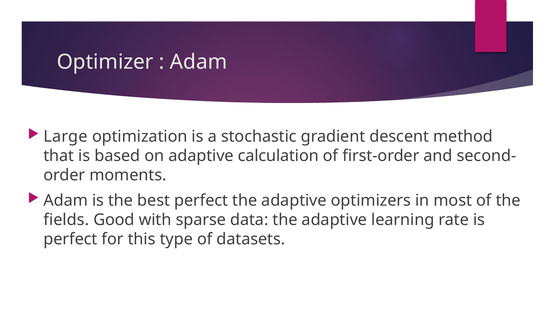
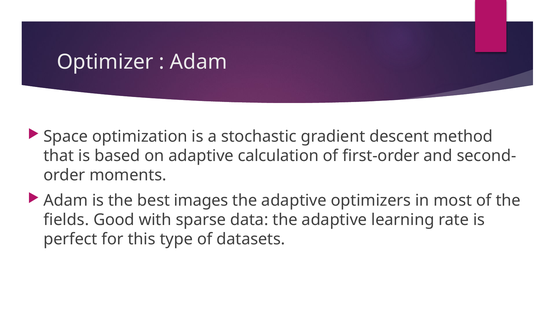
Large: Large -> Space
best perfect: perfect -> images
